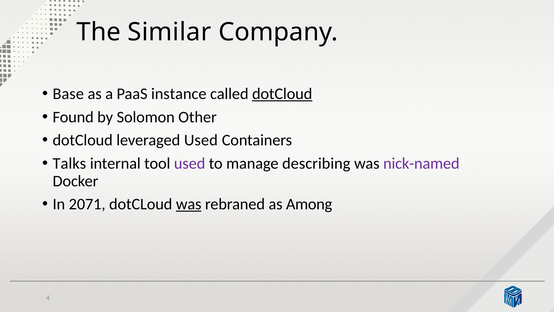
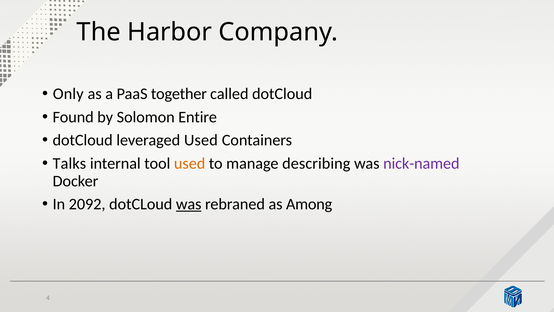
Similar: Similar -> Harbor
Base: Base -> Only
instance: instance -> together
dotCloud at (282, 94) underline: present -> none
Other: Other -> Entire
used at (190, 163) colour: purple -> orange
2071: 2071 -> 2092
